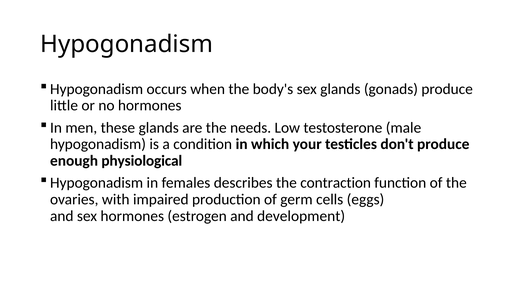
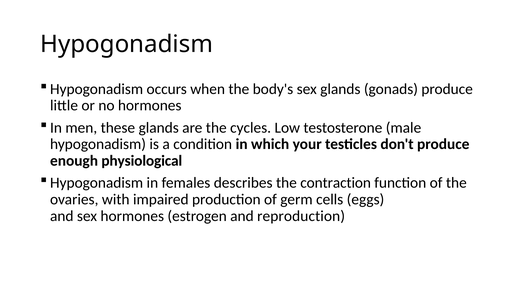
needs: needs -> cycles
development: development -> reproduction
